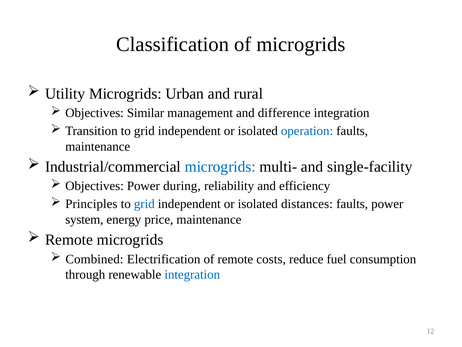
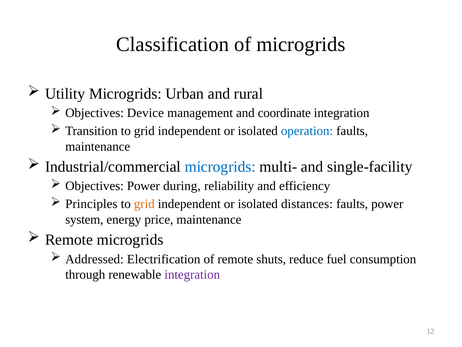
Similar: Similar -> Device
difference: difference -> coordinate
grid at (144, 204) colour: blue -> orange
Combined: Combined -> Addressed
costs: costs -> shuts
integration at (192, 274) colour: blue -> purple
